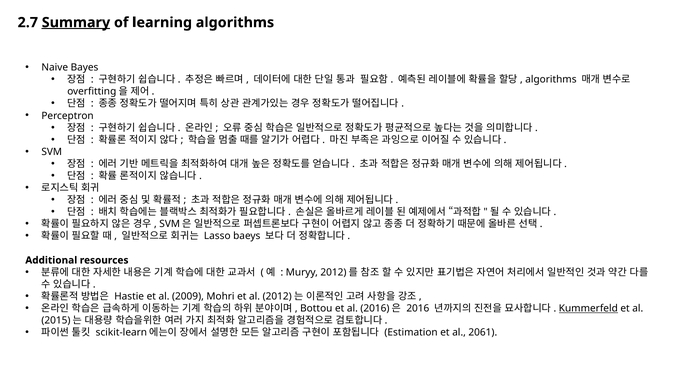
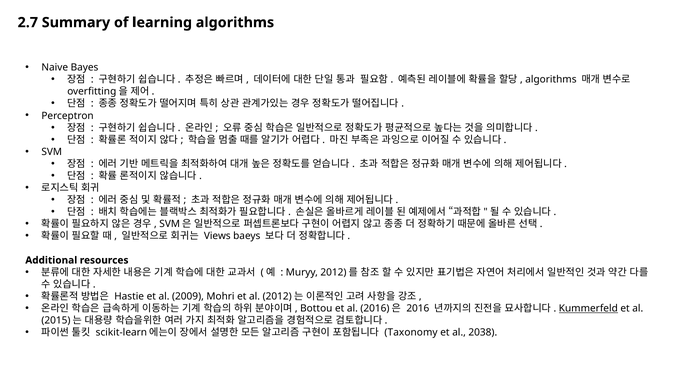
Summary underline: present -> none
Lasso: Lasso -> Views
Estimation: Estimation -> Taxonomy
2061: 2061 -> 2038
